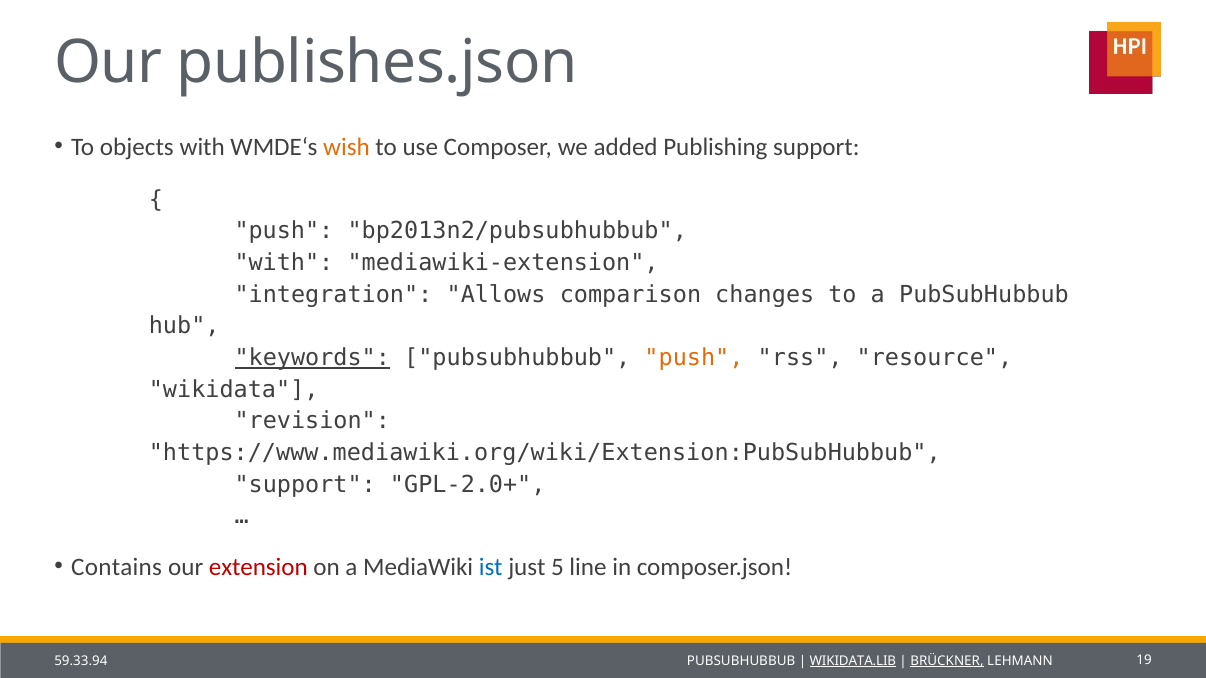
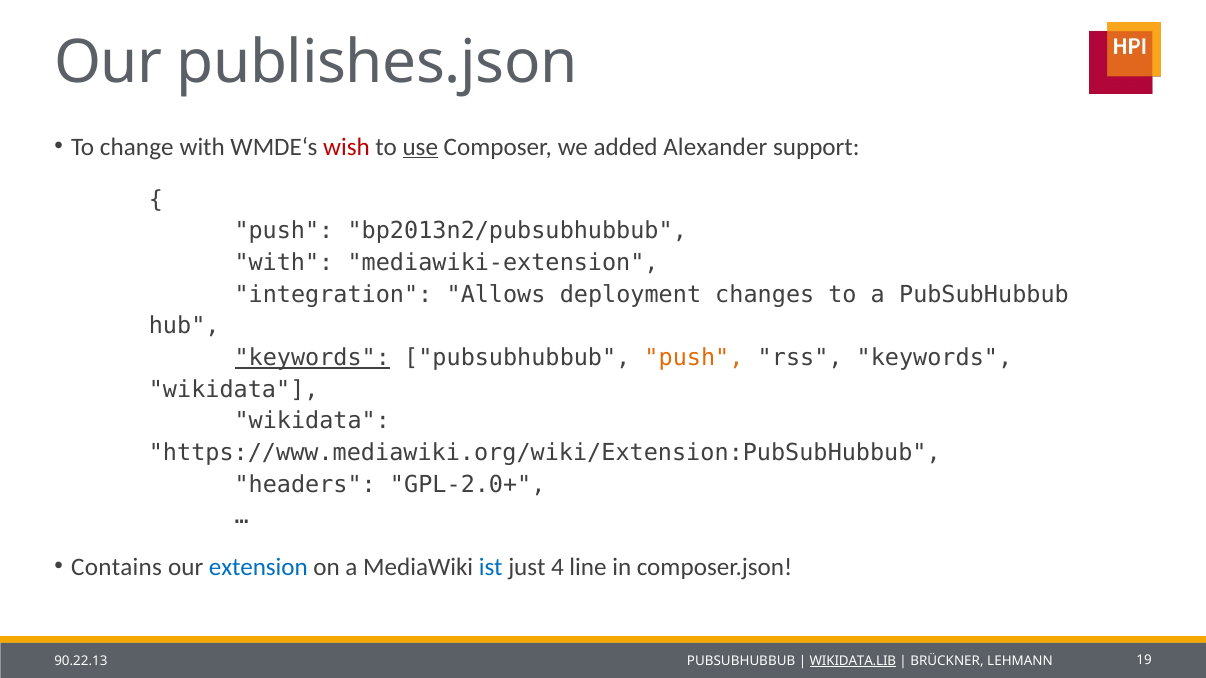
objects: objects -> change
wish colour: orange -> red
use underline: none -> present
Publishing: Publishing -> Alexander
comparison: comparison -> deployment
rss resource: resource -> keywords
revision at (312, 421): revision -> wikidata
support at (305, 485): support -> headers
extension colour: red -> blue
5: 5 -> 4
59.33.94: 59.33.94 -> 90.22.13
BRÜCKNER underline: present -> none
